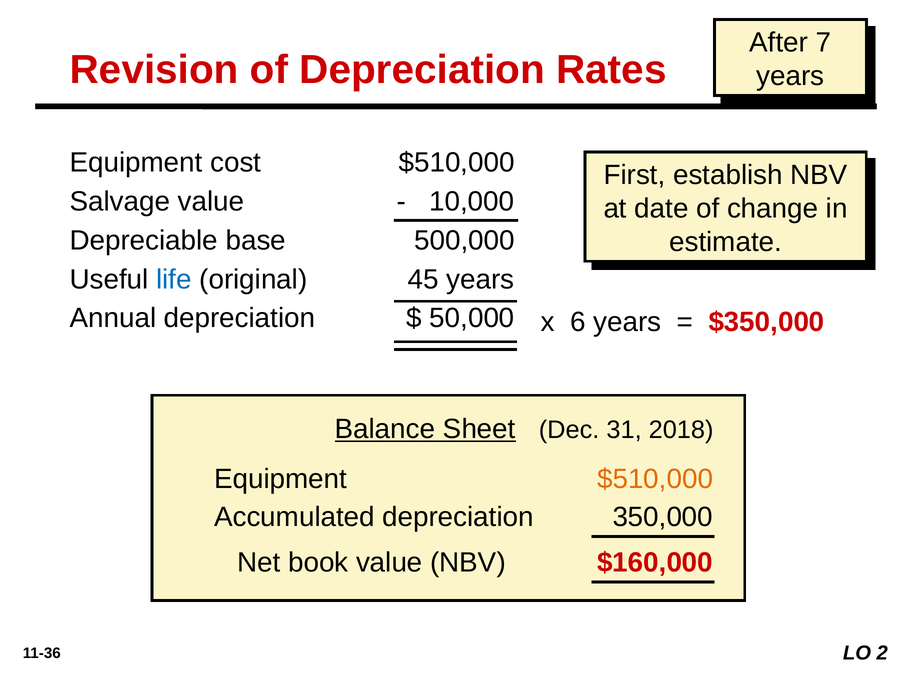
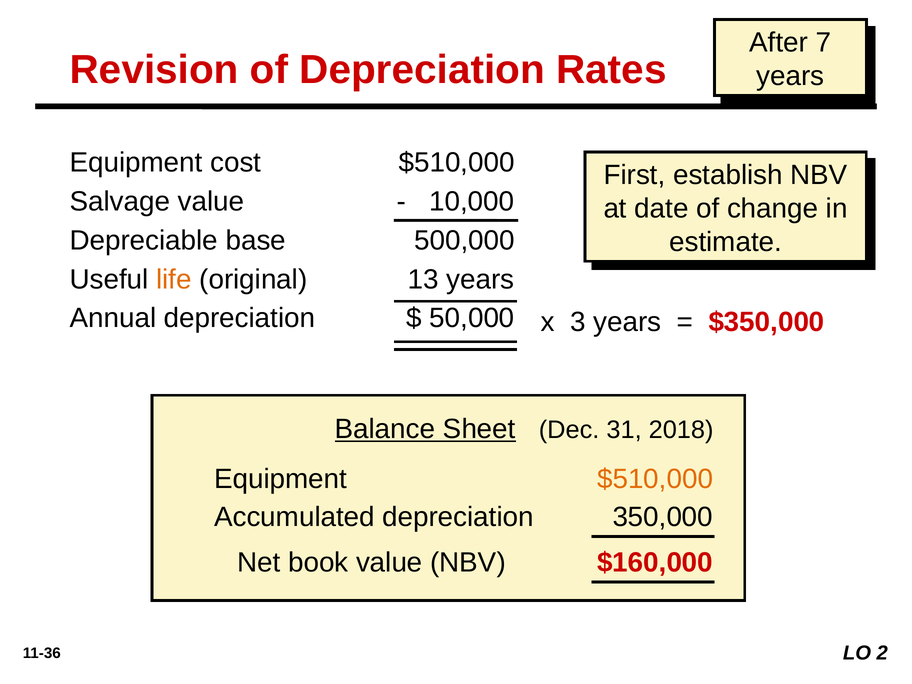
life colour: blue -> orange
45: 45 -> 13
6: 6 -> 3
